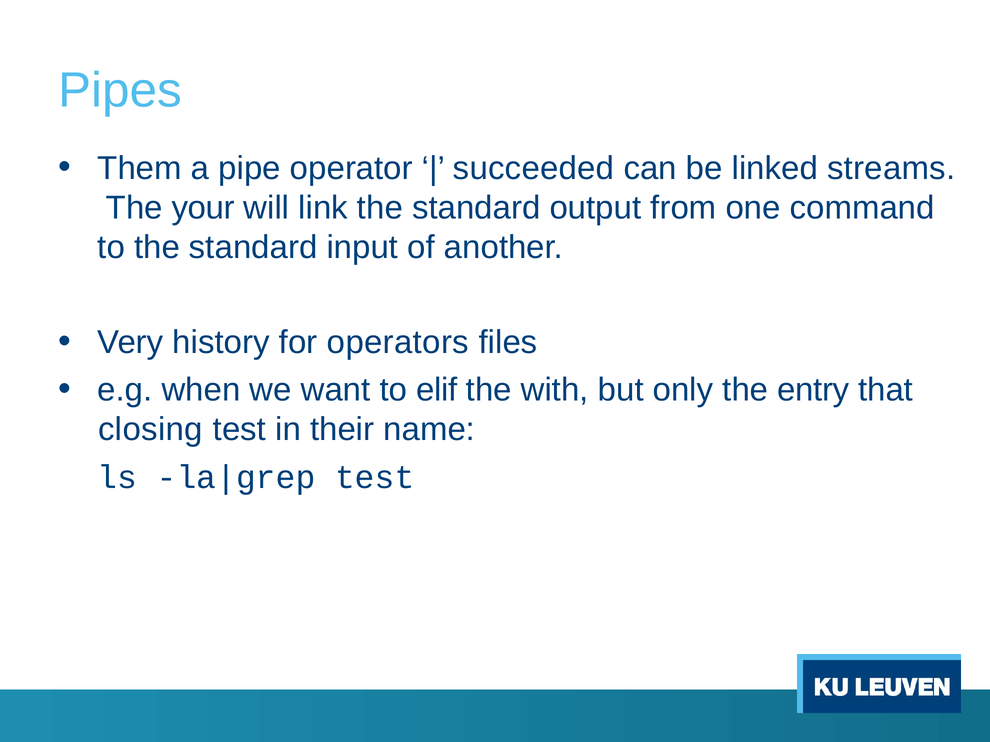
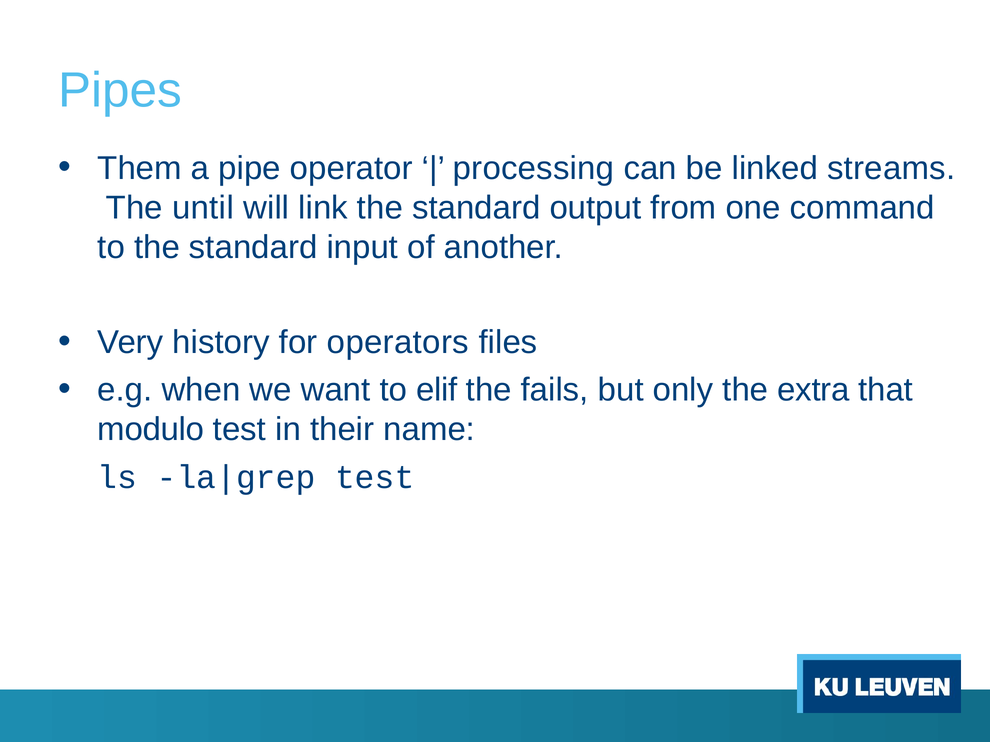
succeeded: succeeded -> processing
your: your -> until
with: with -> fails
entry: entry -> extra
closing: closing -> modulo
